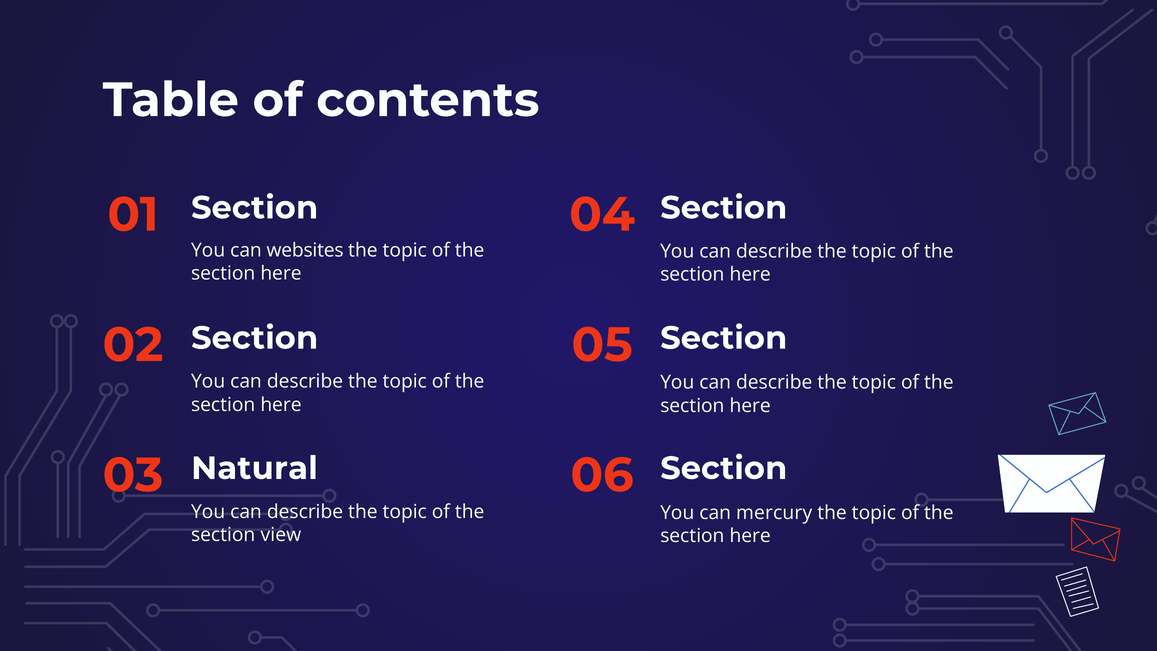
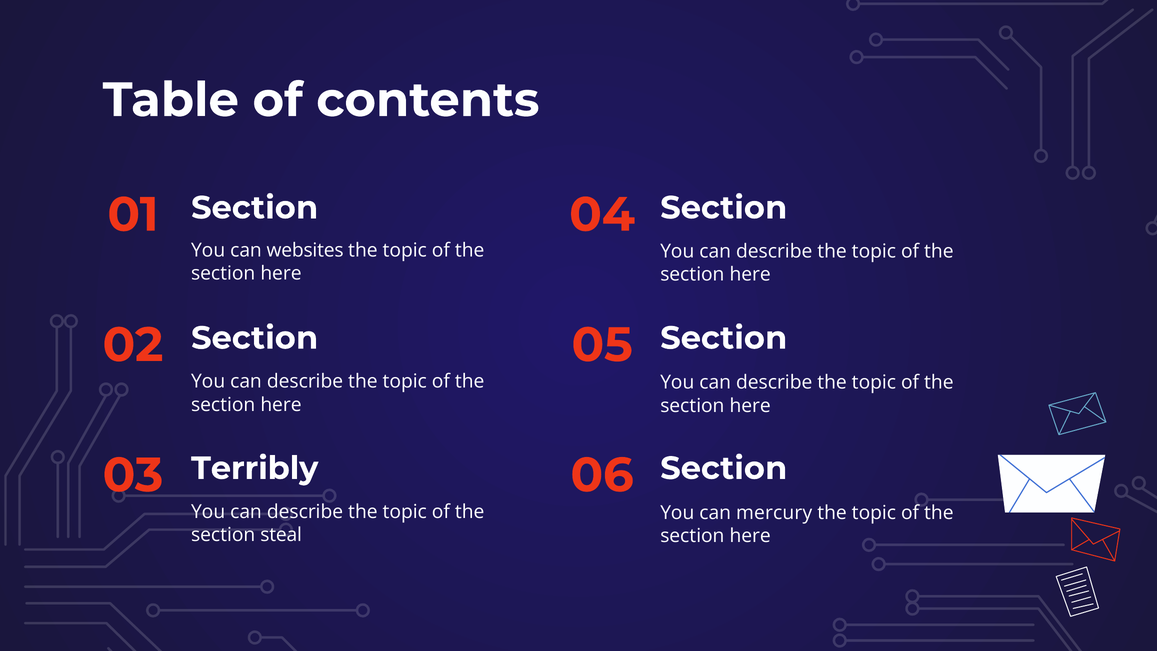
Natural: Natural -> Terribly
view: view -> steal
